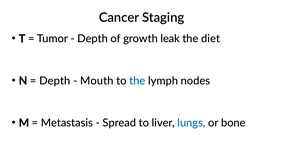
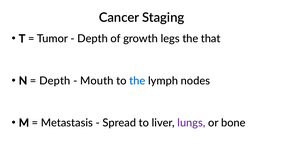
leak: leak -> legs
diet: diet -> that
lungs colour: blue -> purple
